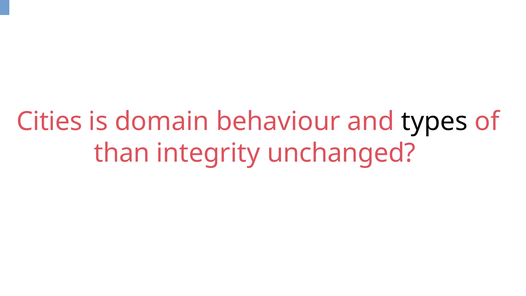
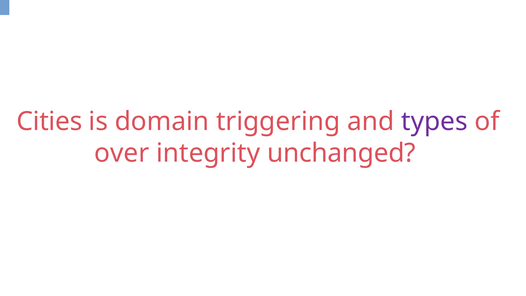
behaviour: behaviour -> triggering
types colour: black -> purple
than: than -> over
